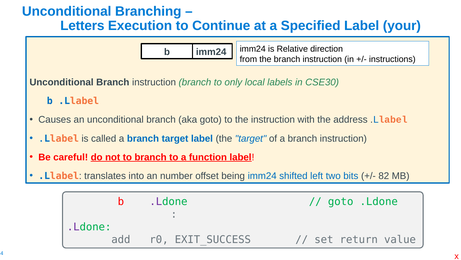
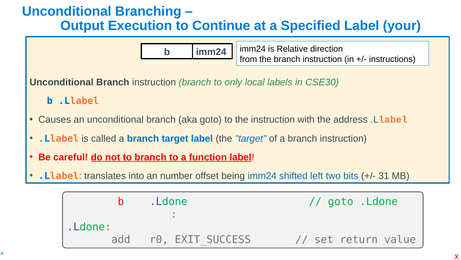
Letters: Letters -> Output
82: 82 -> 31
